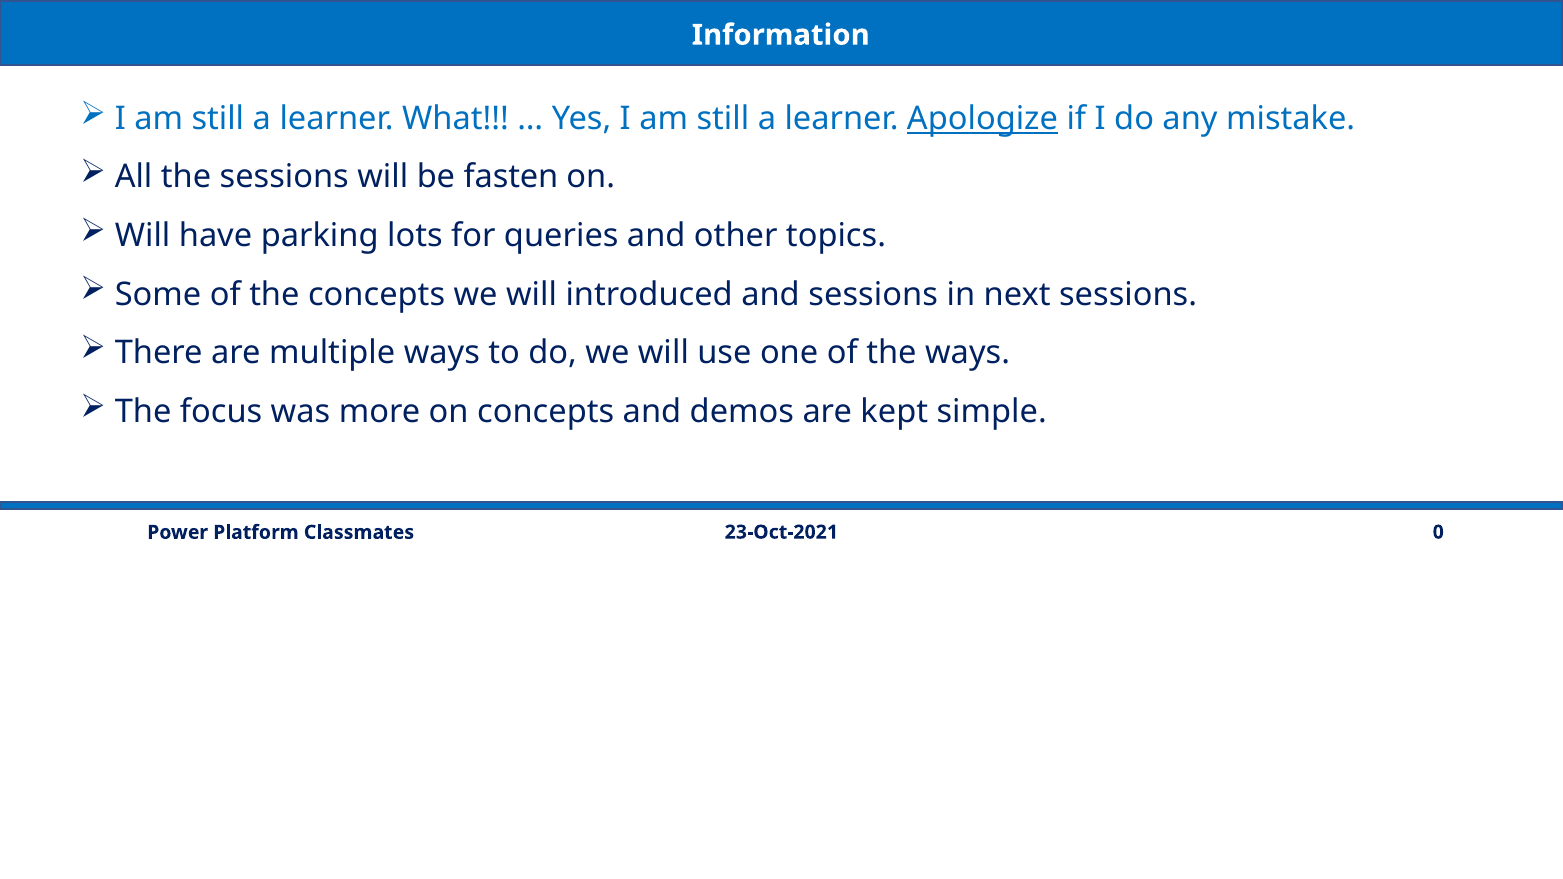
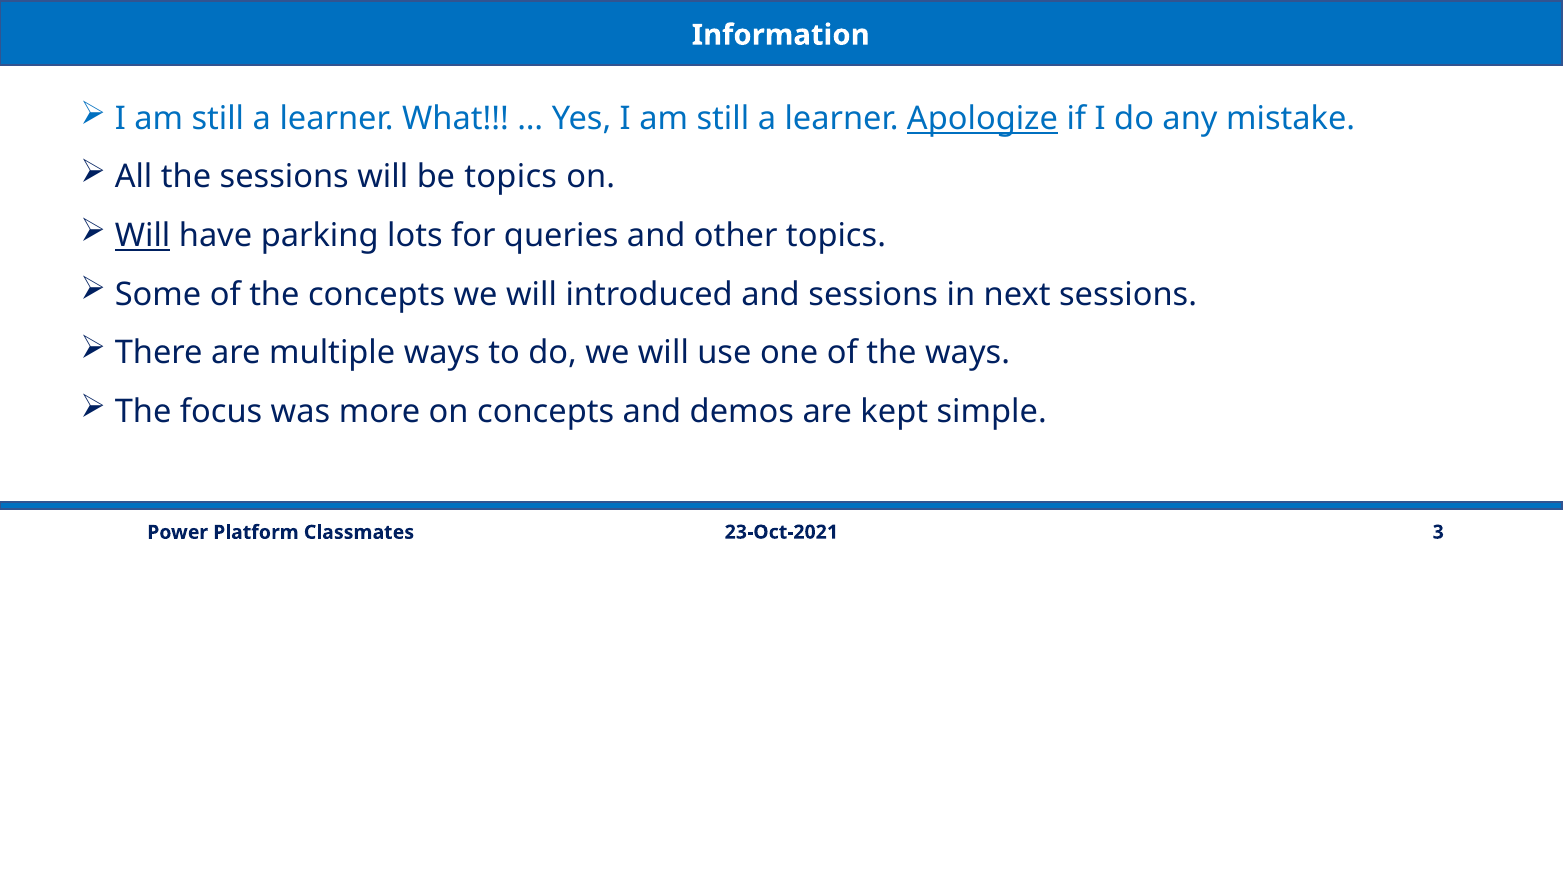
be fasten: fasten -> topics
Will at (143, 236) underline: none -> present
0: 0 -> 3
